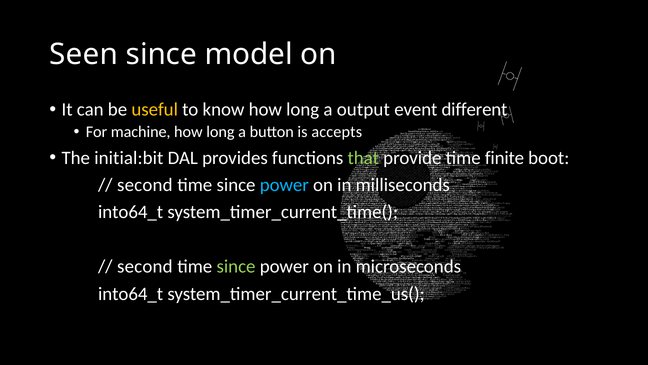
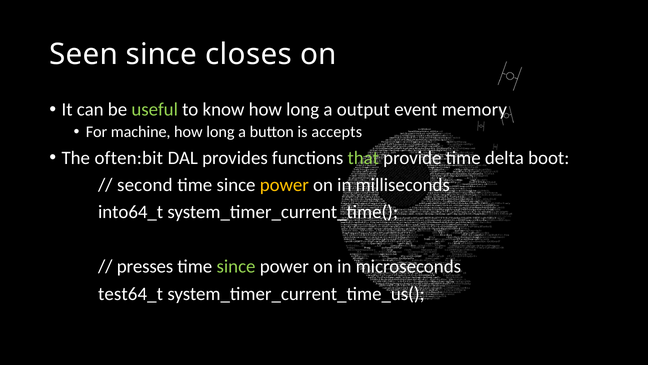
model: model -> closes
useful colour: yellow -> light green
different: different -> memory
initial:bit: initial:bit -> often:bit
finite: finite -> delta
power at (284, 185) colour: light blue -> yellow
second at (145, 266): second -> presses
into64_t at (131, 293): into64_t -> test64_t
